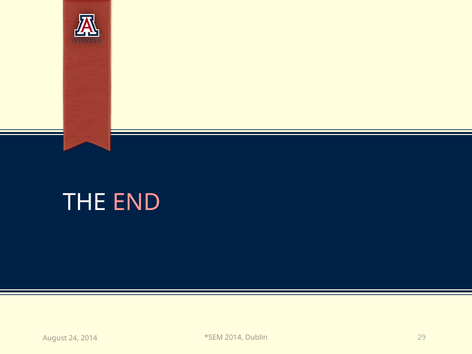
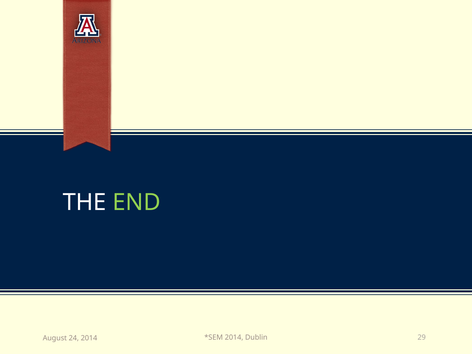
END colour: pink -> light green
